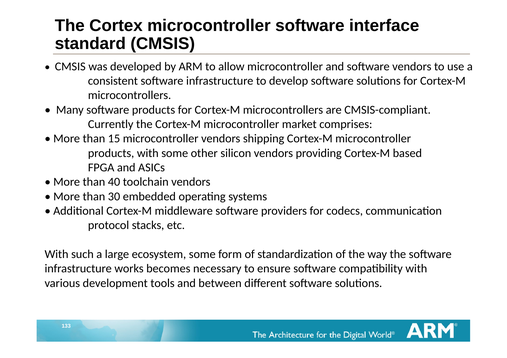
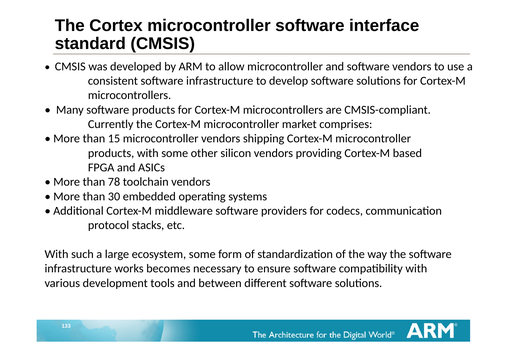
40: 40 -> 78
